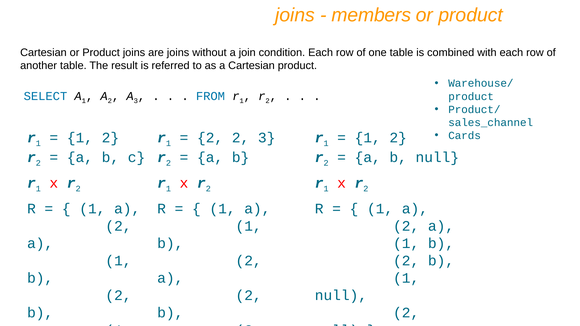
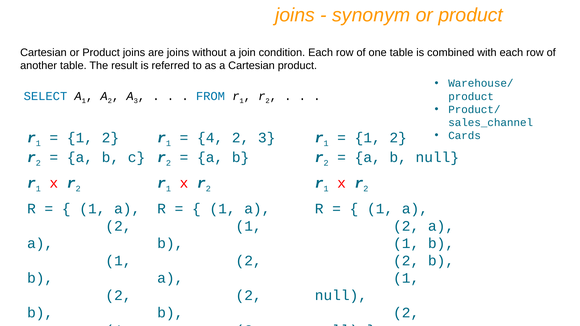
members: members -> synonym
2 at (210, 138): 2 -> 4
